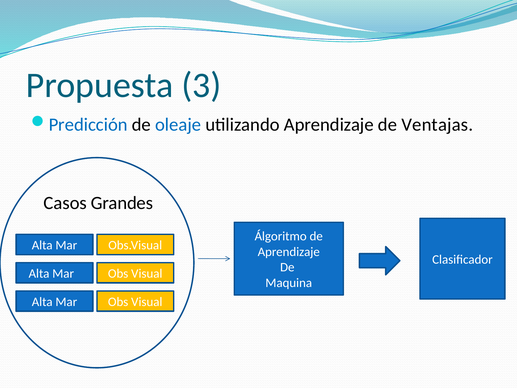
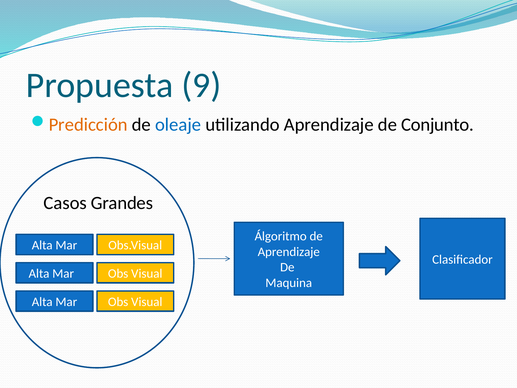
3: 3 -> 9
Predicción colour: blue -> orange
Ventajas: Ventajas -> Conjunto
